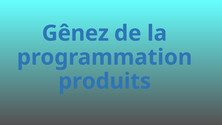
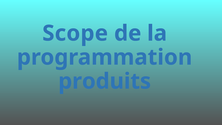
Gênez: Gênez -> Scope
